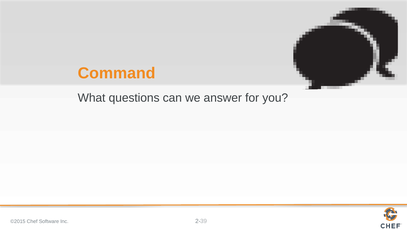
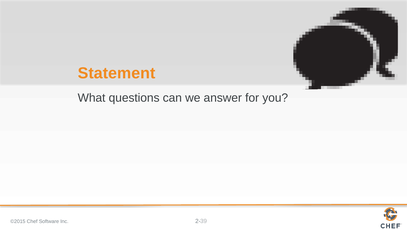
Command: Command -> Statement
